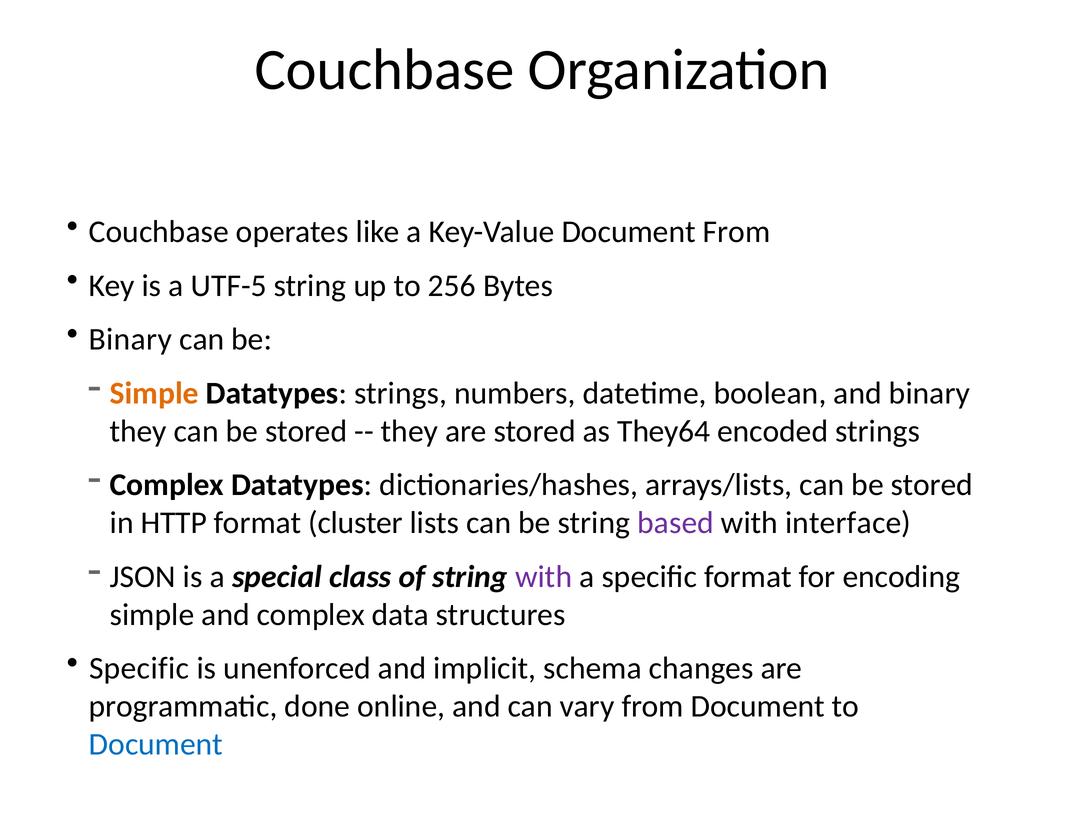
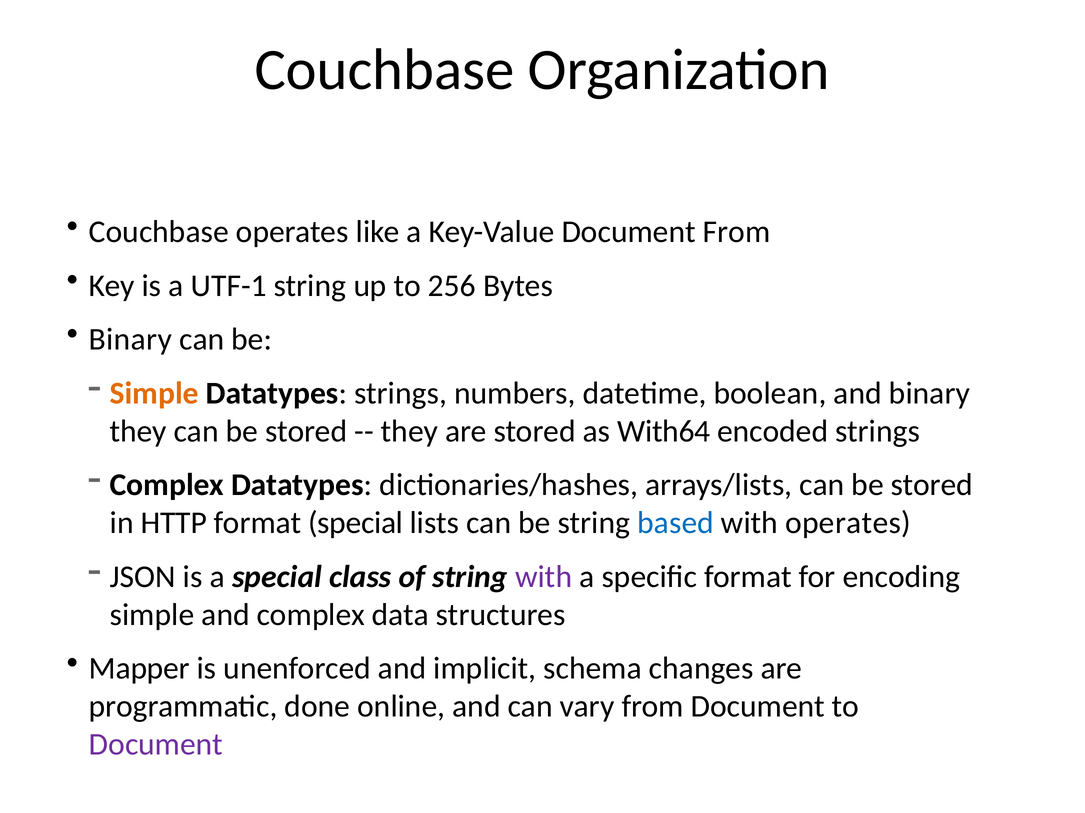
UTF-5: UTF-5 -> UTF-1
They64: They64 -> With64
format cluster: cluster -> special
based colour: purple -> blue
with interface: interface -> operates
Specific at (139, 669): Specific -> Mapper
Document at (156, 745) colour: blue -> purple
